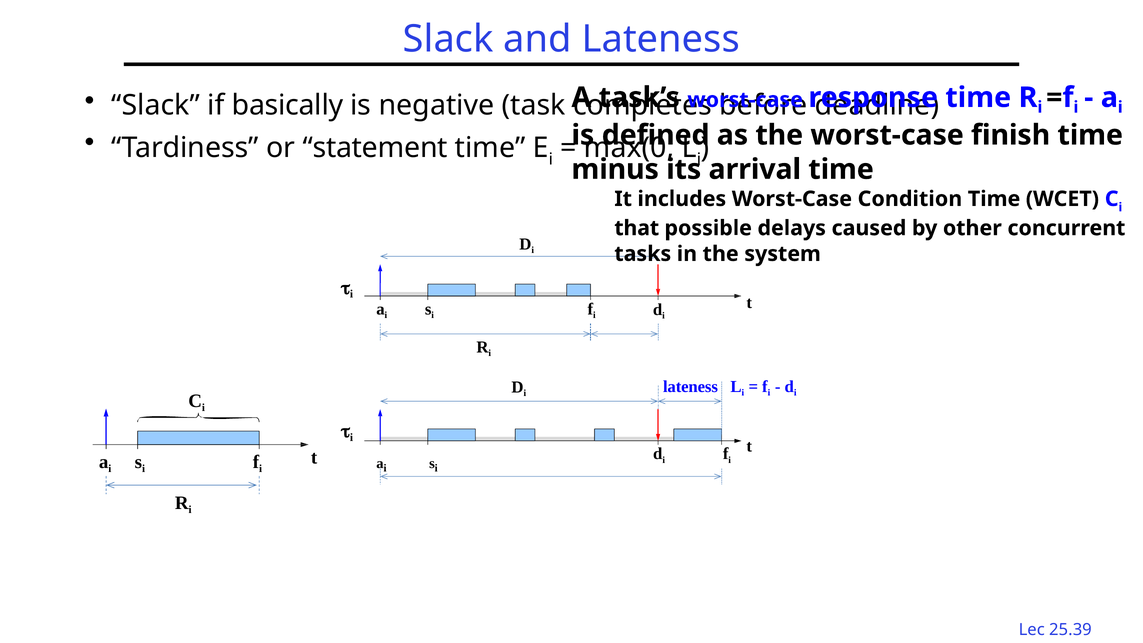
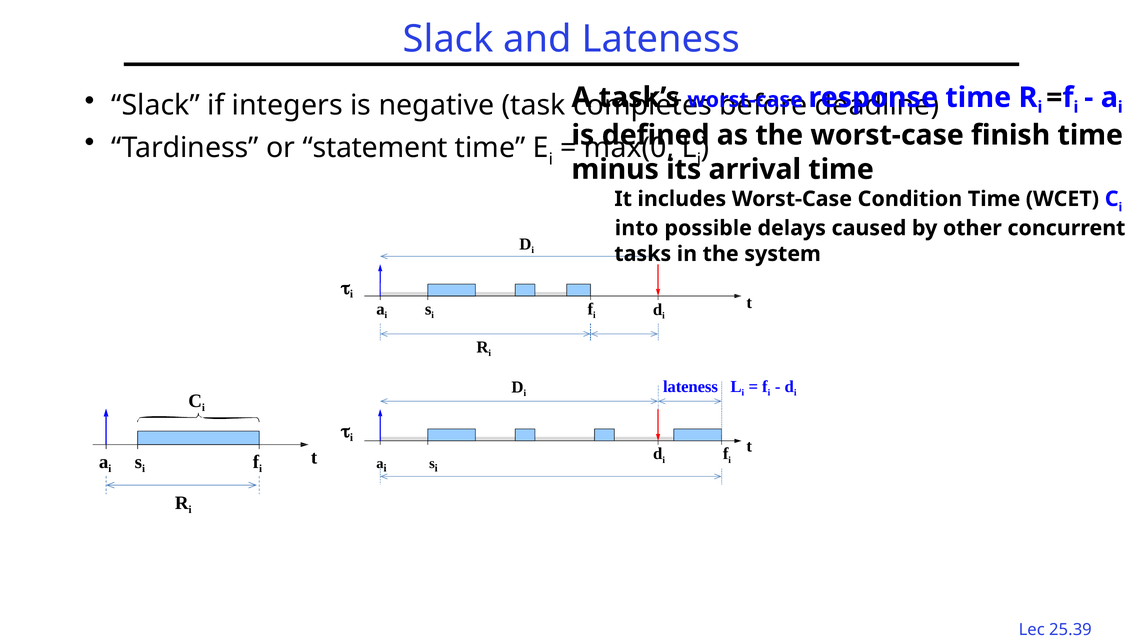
basically: basically -> integers
that: that -> into
